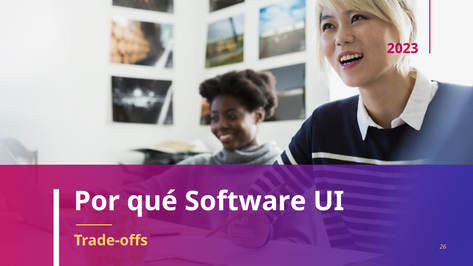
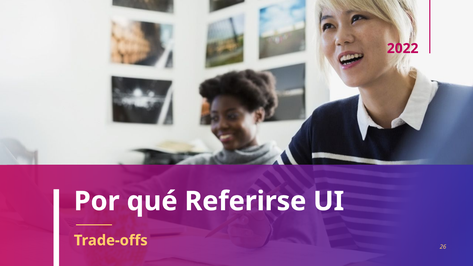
2023: 2023 -> 2022
Software: Software -> Referirse
